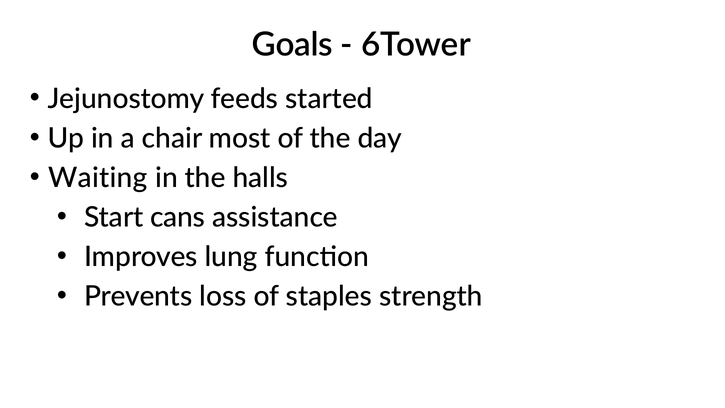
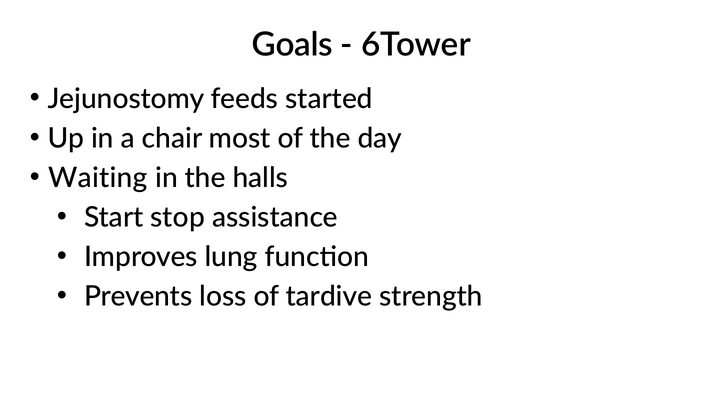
cans: cans -> stop
staples: staples -> tardive
